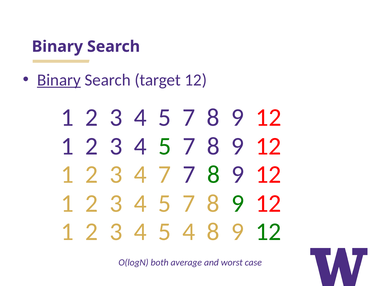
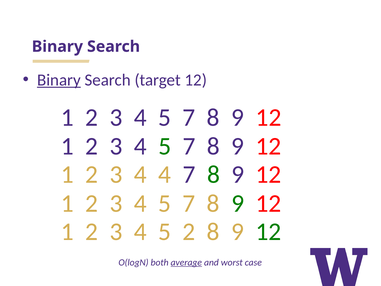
4 7: 7 -> 4
5 4: 4 -> 2
average underline: none -> present
